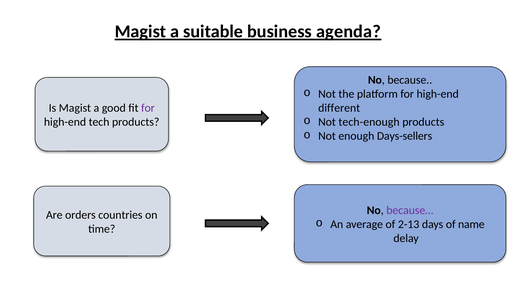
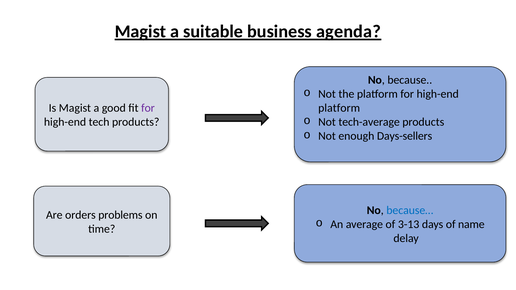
different at (339, 108): different -> platform
tech-enough: tech-enough -> tech-average
because… colour: purple -> blue
countries: countries -> problems
2-13: 2-13 -> 3-13
